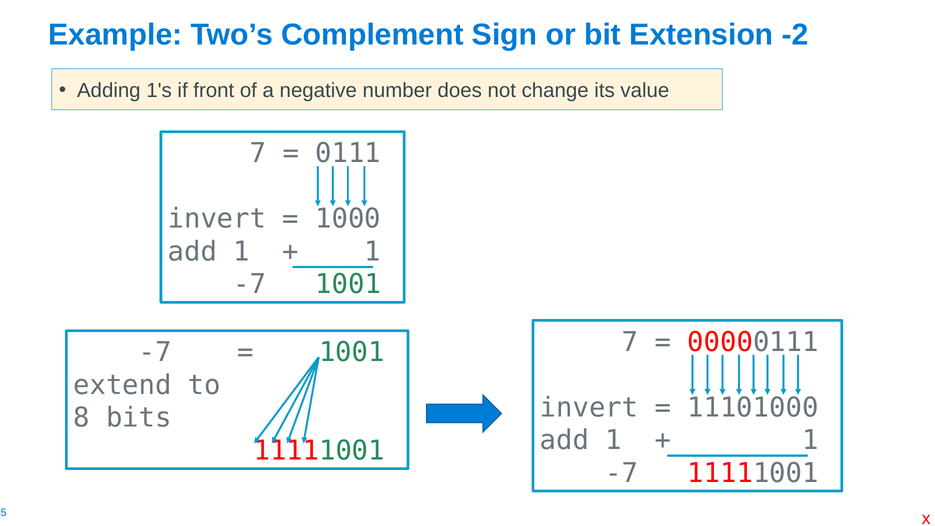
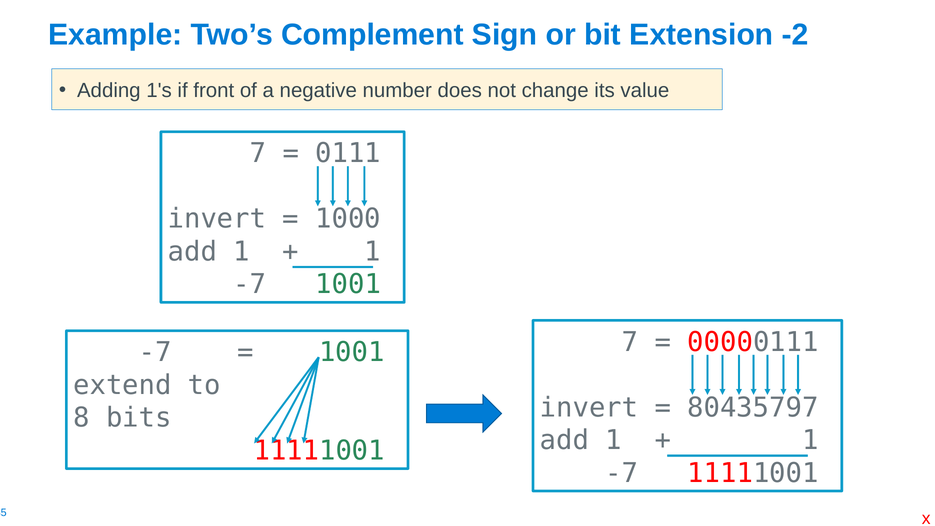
11101000: 11101000 -> 80435797
